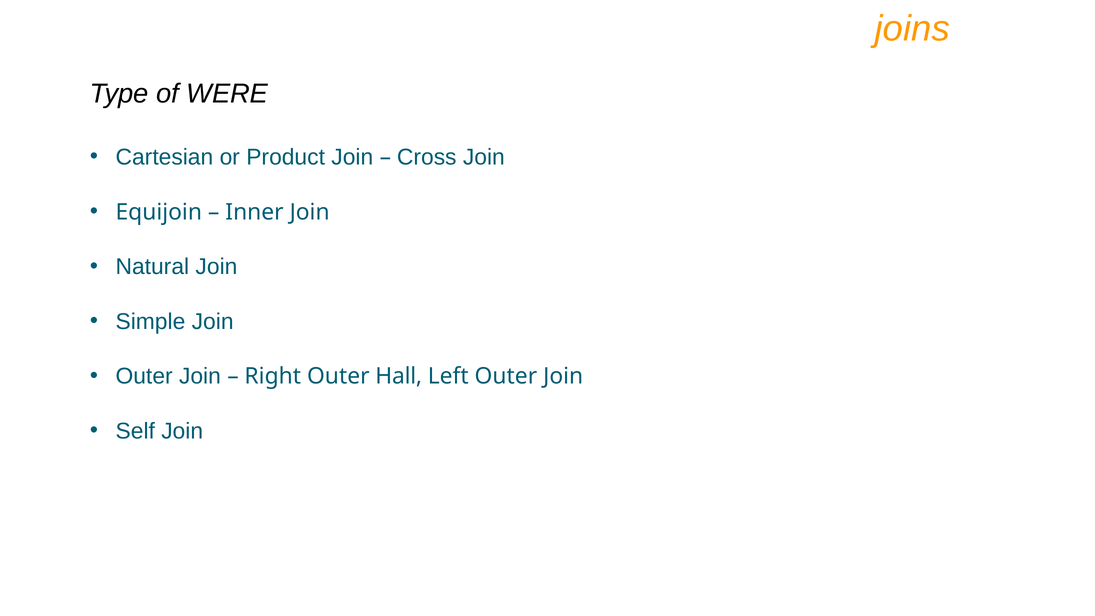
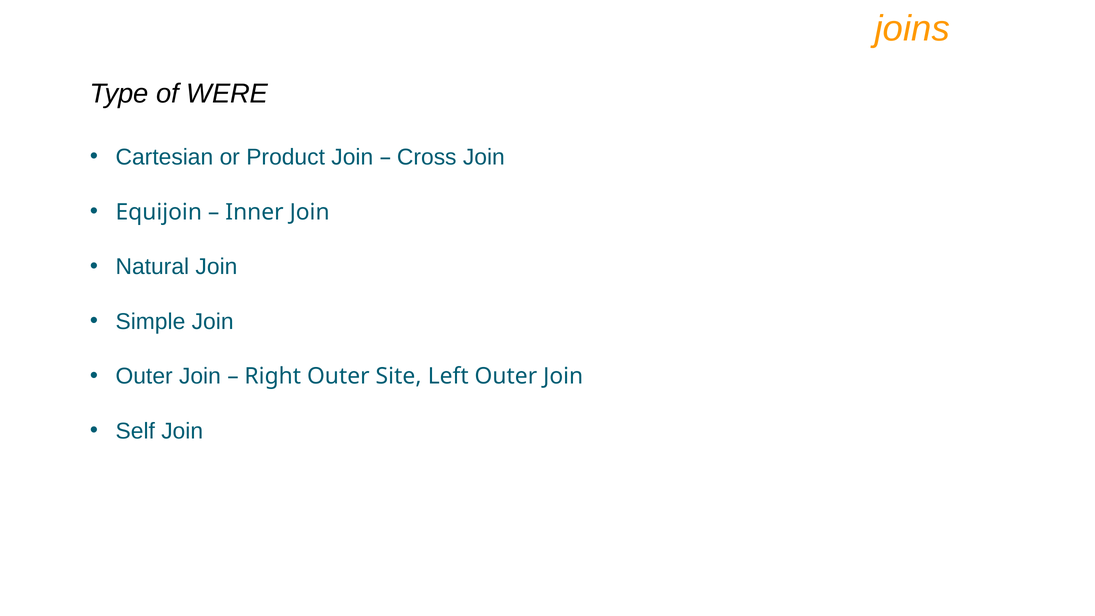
Hall: Hall -> Site
